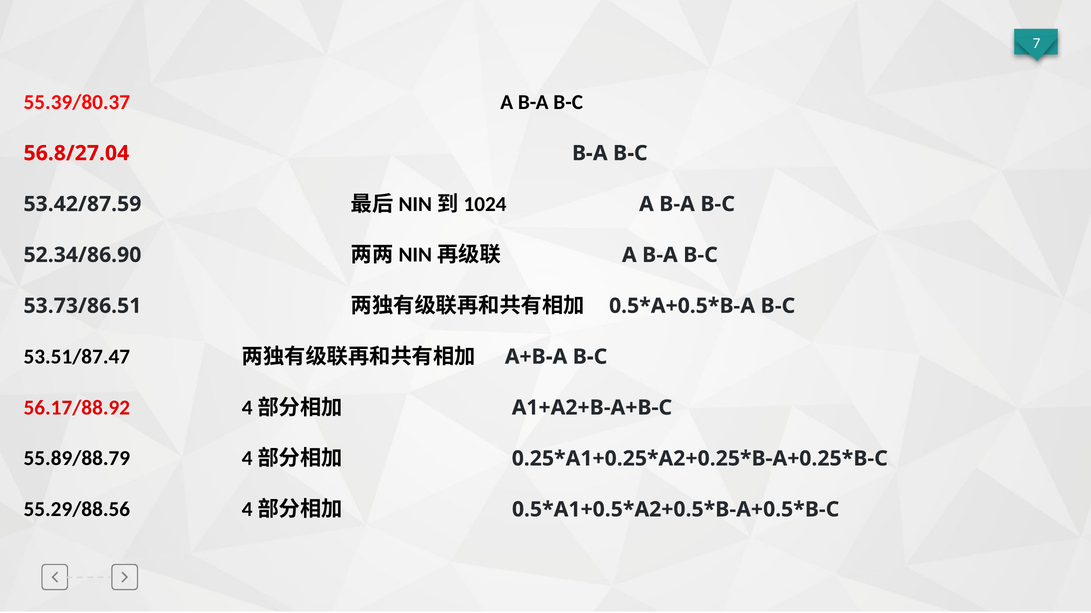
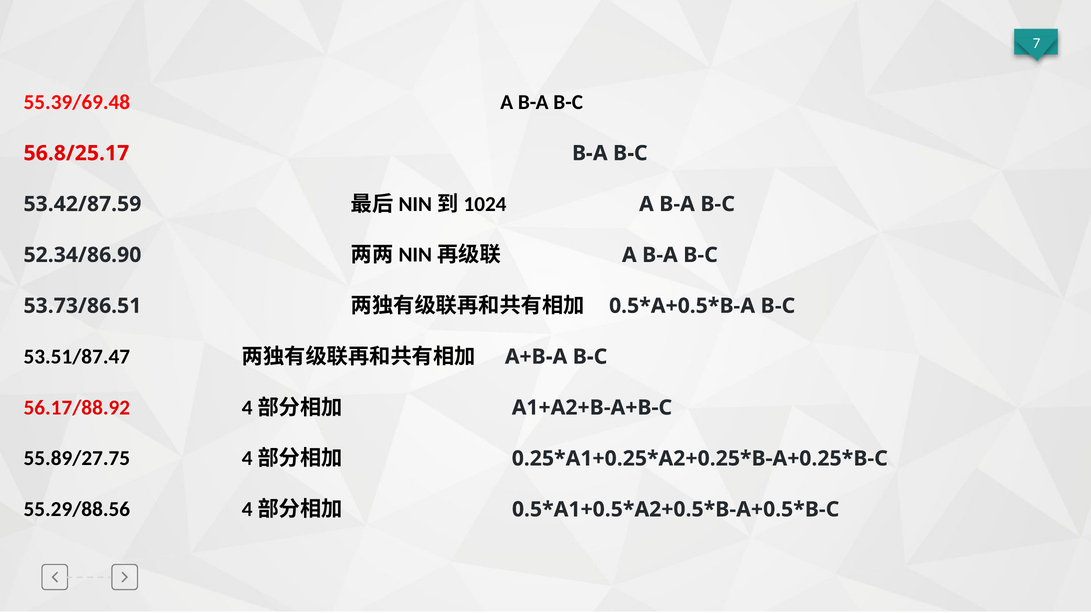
55.39/80.37: 55.39/80.37 -> 55.39/69.48
56.8/27.04: 56.8/27.04 -> 56.8/25.17
55.89/88.79: 55.89/88.79 -> 55.89/27.75
